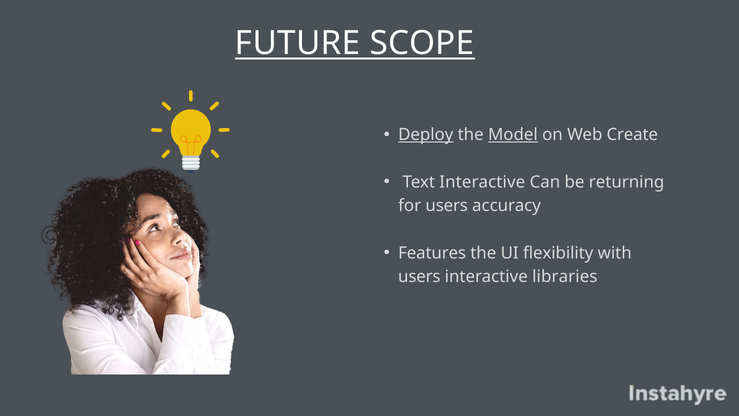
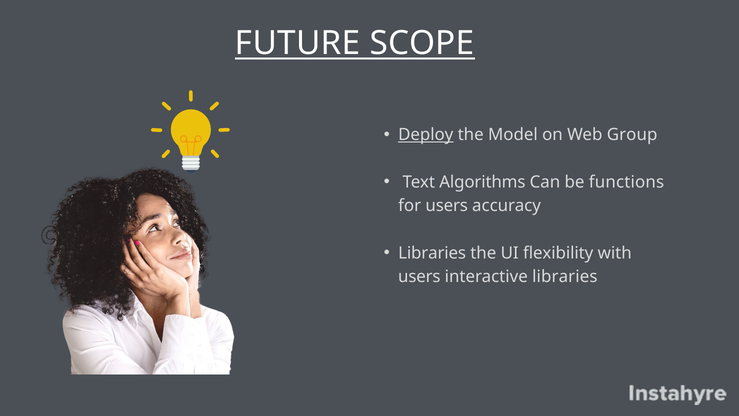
Model underline: present -> none
Create: Create -> Group
Text Interactive: Interactive -> Algorithms
returning: returning -> functions
Features at (432, 253): Features -> Libraries
